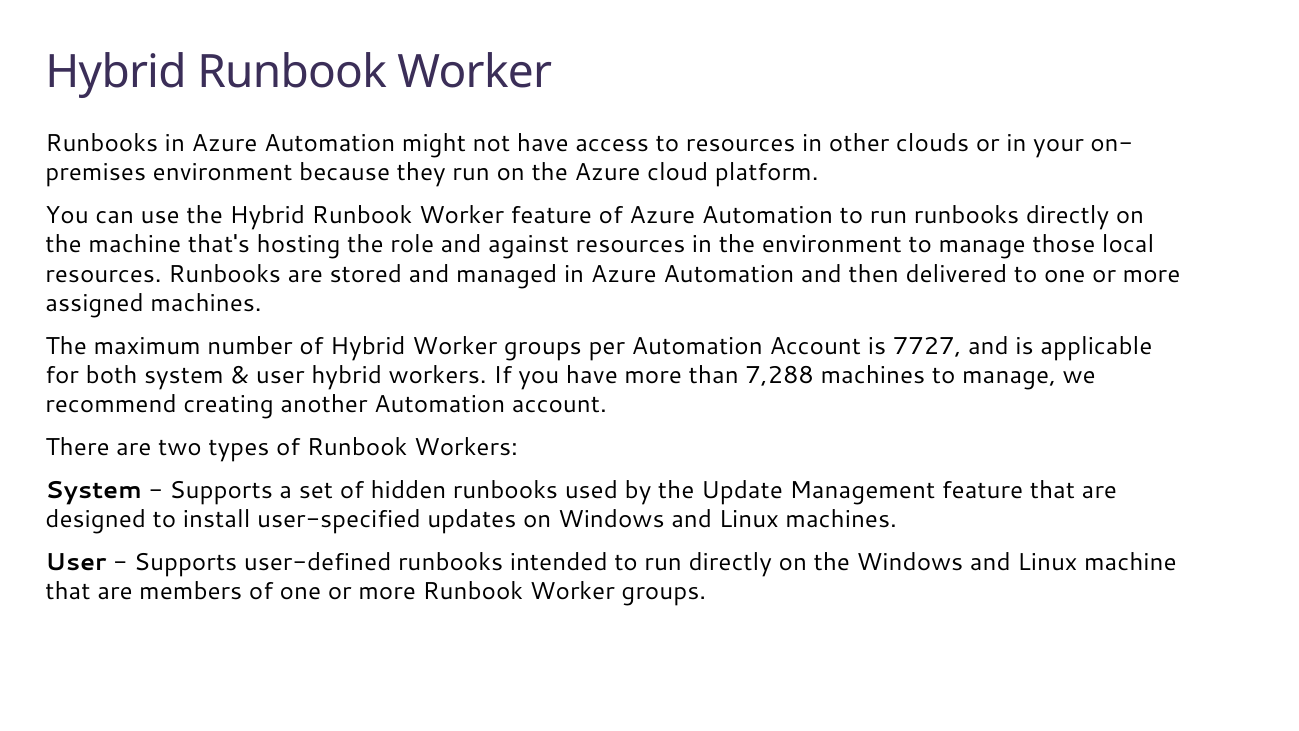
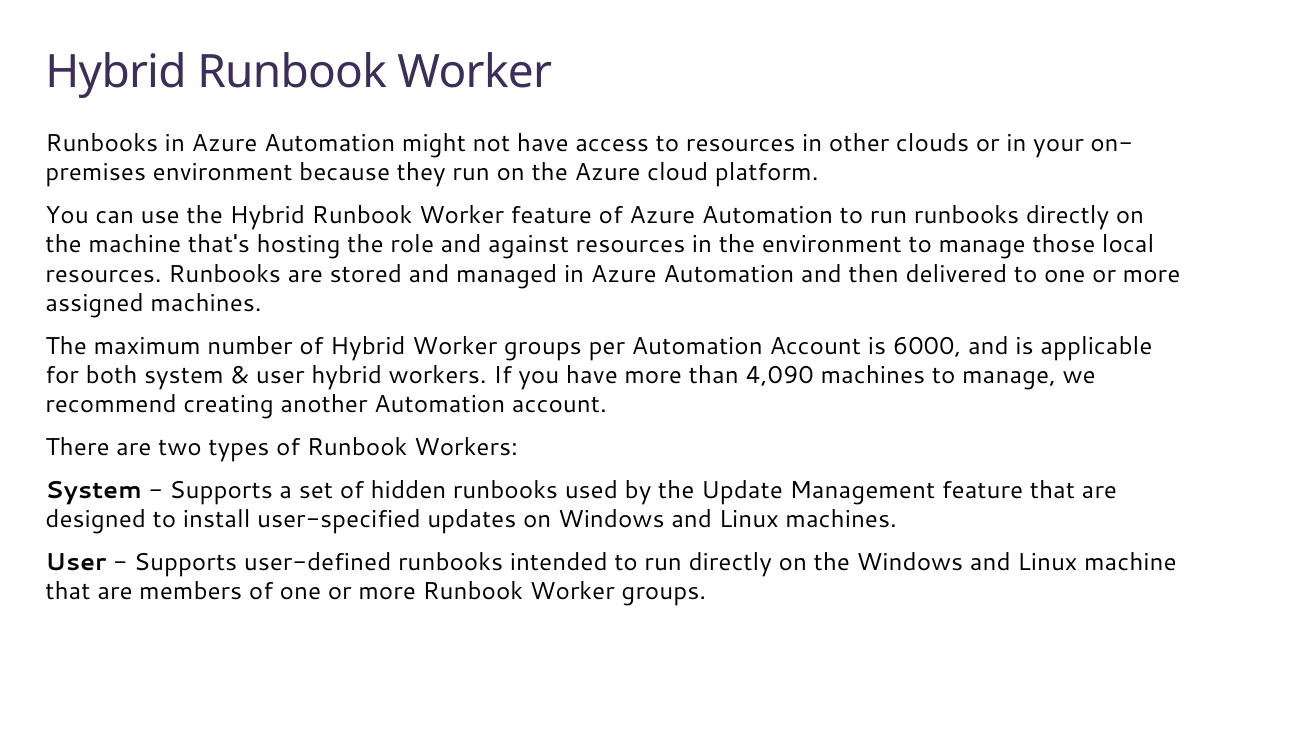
7727: 7727 -> 6000
7,288: 7,288 -> 4,090
